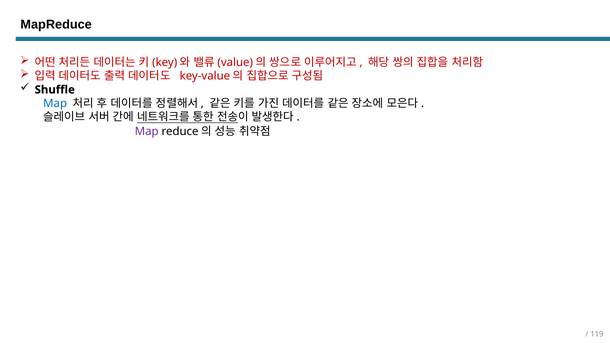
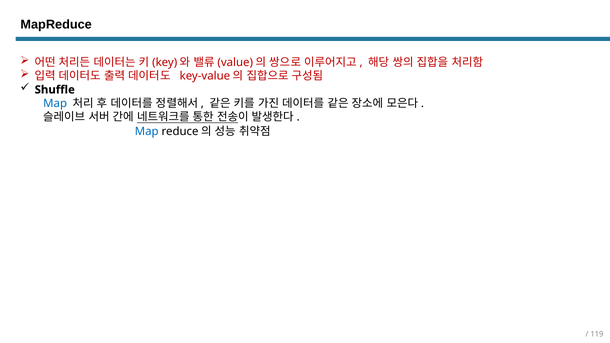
Map at (147, 132) colour: purple -> blue
